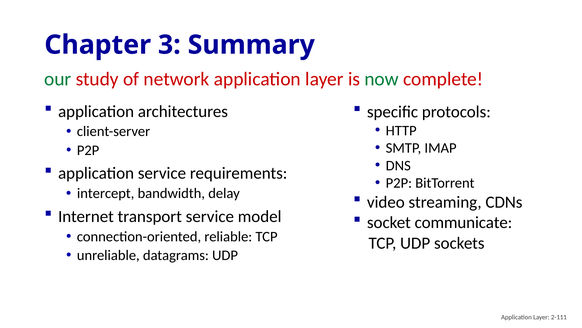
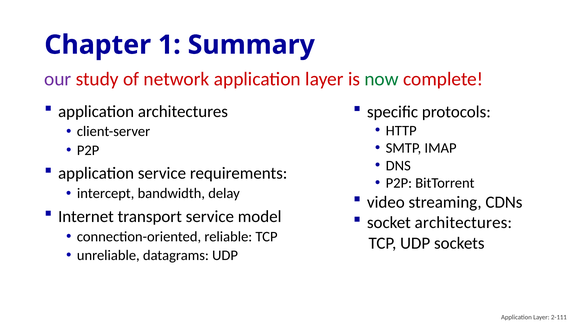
3: 3 -> 1
our colour: green -> purple
socket communicate: communicate -> architectures
